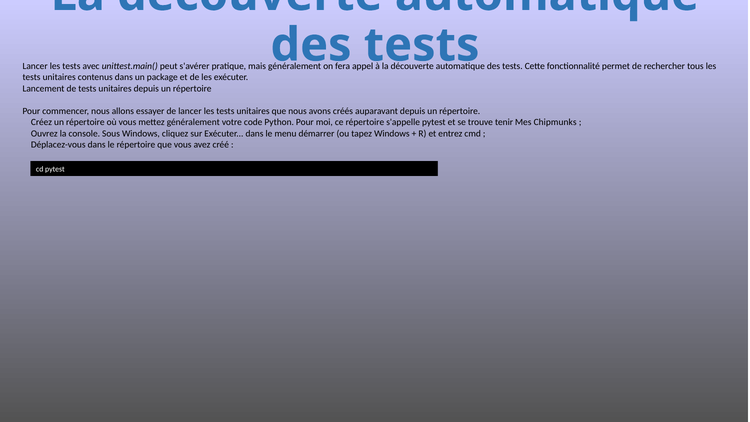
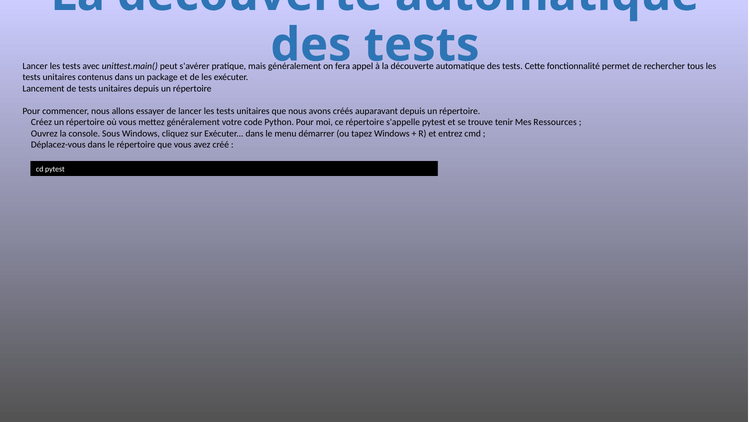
Chipmunks: Chipmunks -> Ressources
